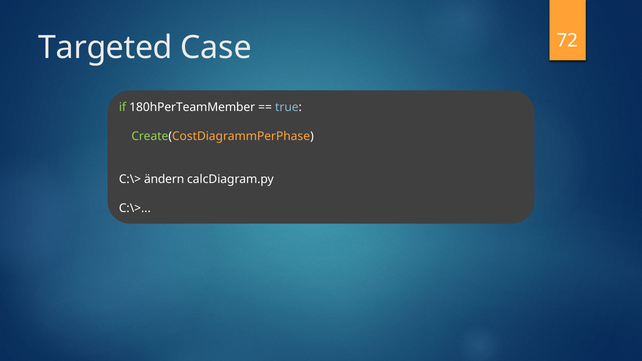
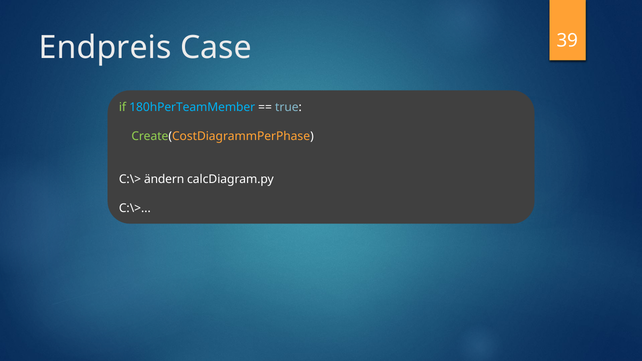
Targeted: Targeted -> Endpreis
72: 72 -> 39
180hPerTeamMember colour: white -> light blue
